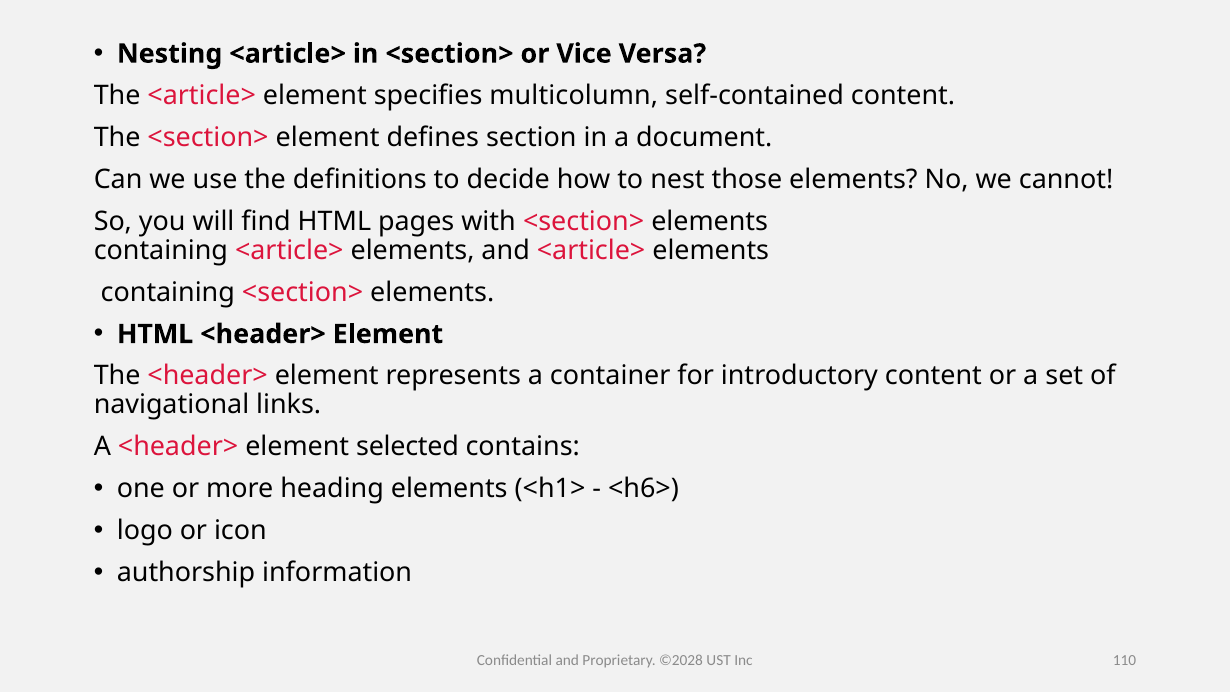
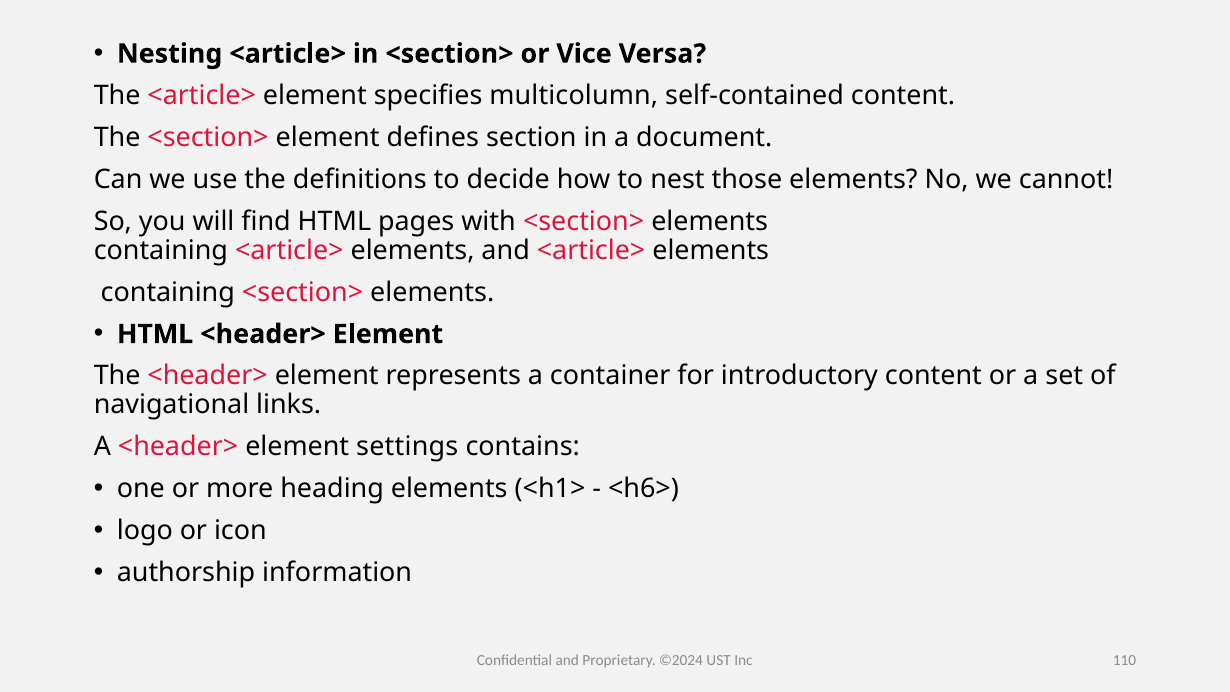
selected: selected -> settings
©2028: ©2028 -> ©2024
